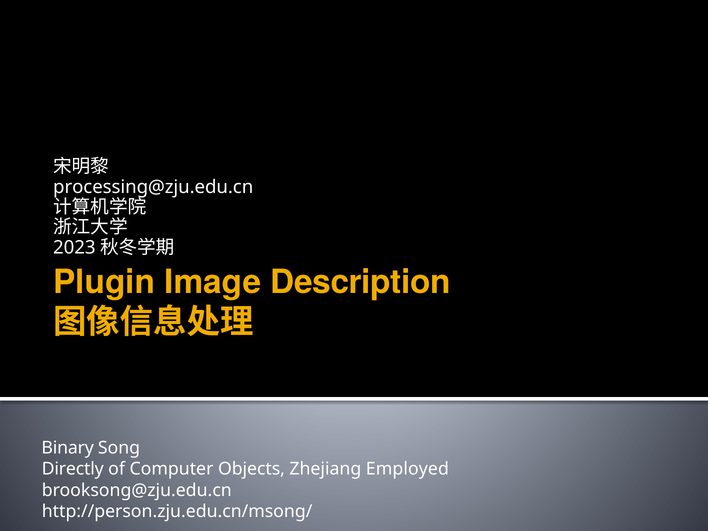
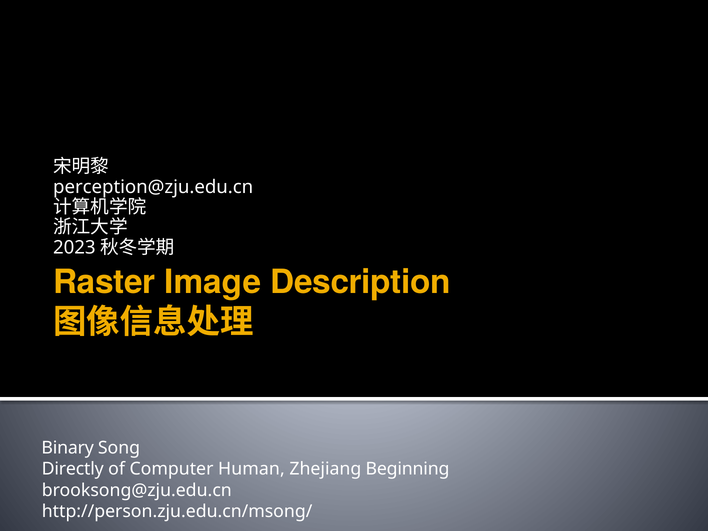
processing@zju.edu.cn: processing@zju.edu.cn -> perception@zju.edu.cn
Plugin: Plugin -> Raster
Objects: Objects -> Human
Employed: Employed -> Beginning
